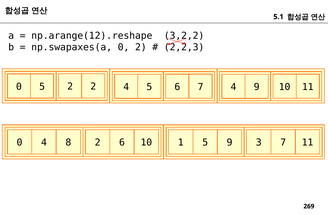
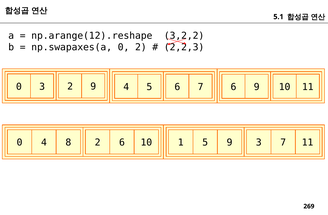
0 5: 5 -> 3
2 2: 2 -> 9
7 4: 4 -> 6
